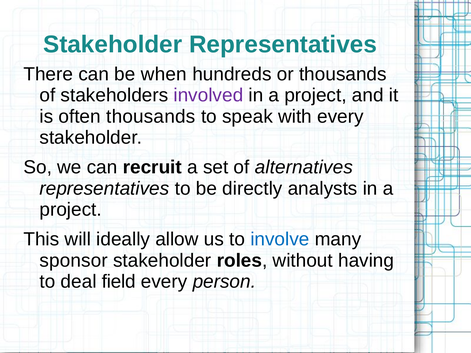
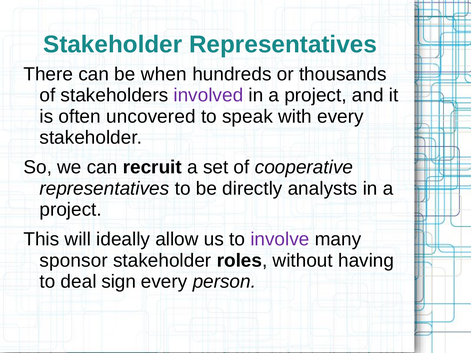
often thousands: thousands -> uncovered
alternatives: alternatives -> cooperative
involve colour: blue -> purple
field: field -> sign
